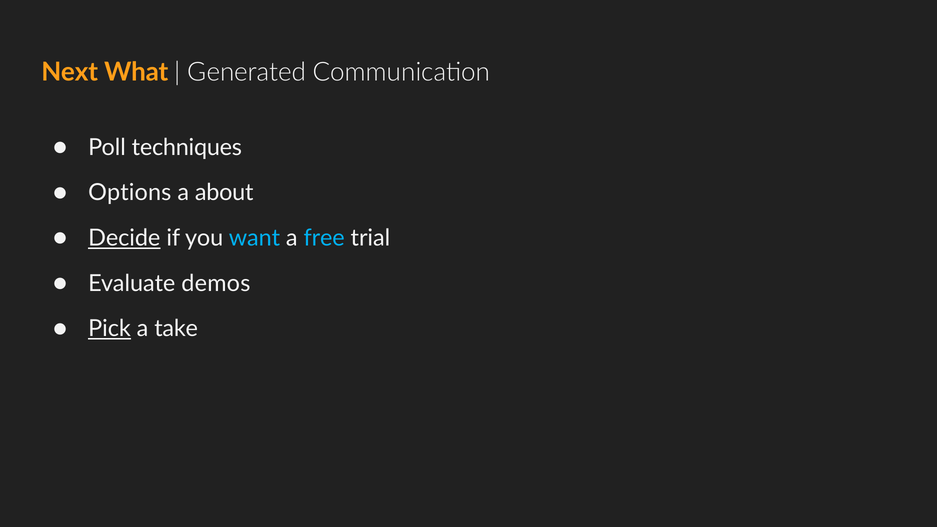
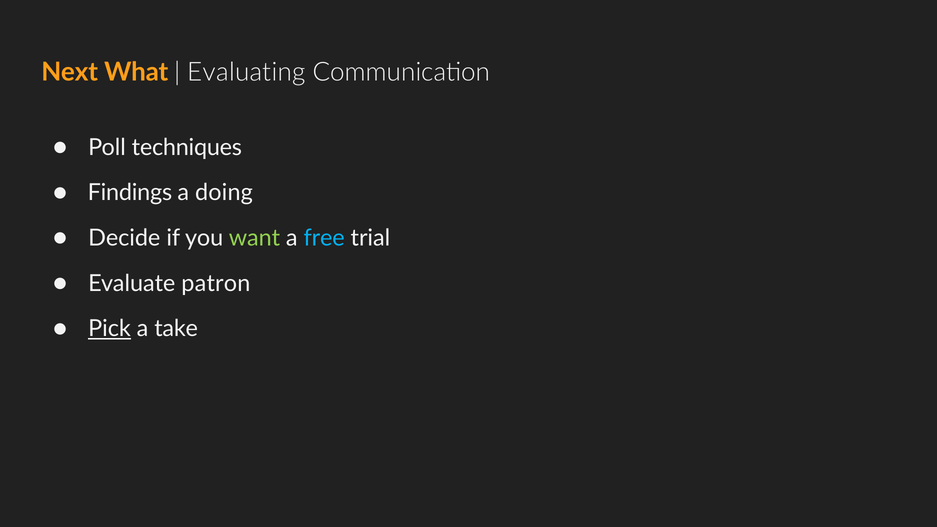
Generated: Generated -> Evaluating
Options: Options -> Findings
about: about -> doing
Decide underline: present -> none
want colour: light blue -> light green
demos: demos -> patron
